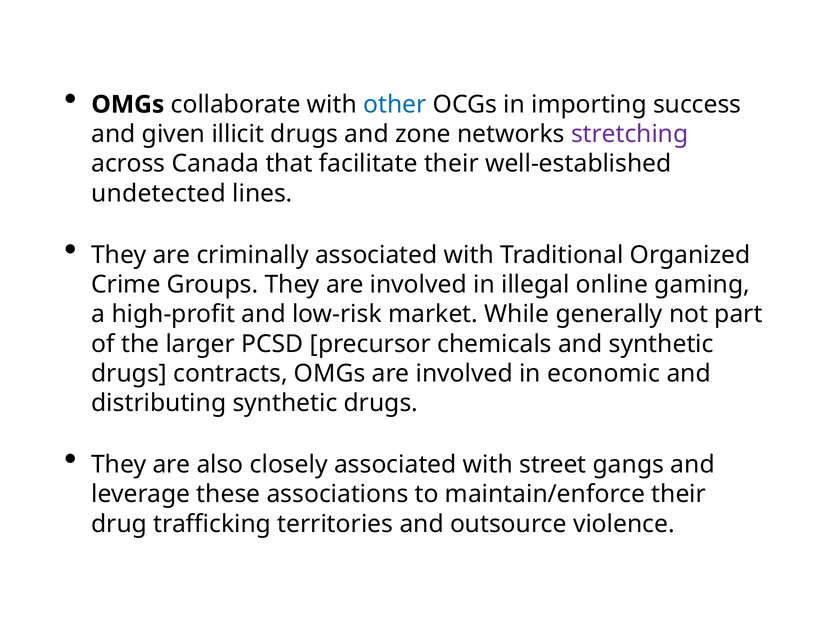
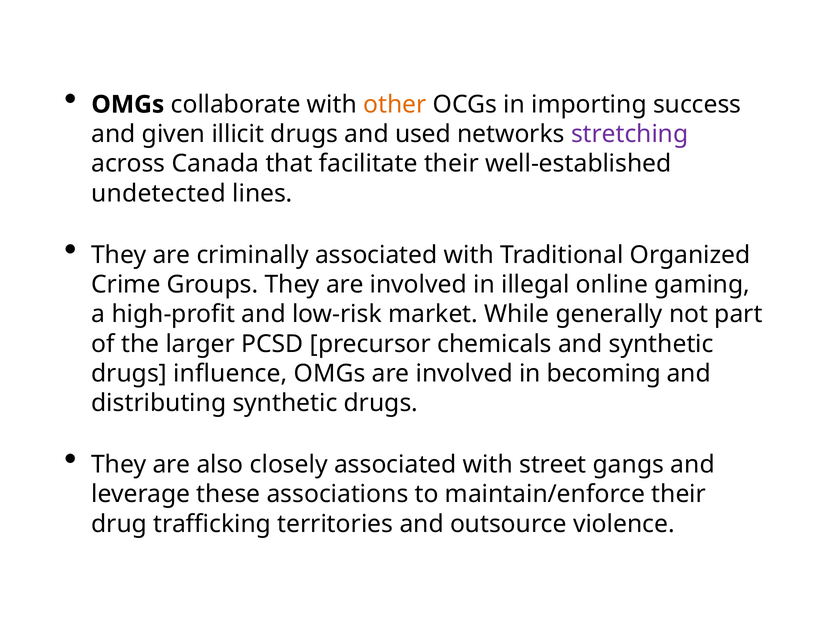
other colour: blue -> orange
zone: zone -> used
contracts: contracts -> influence
economic: economic -> becoming
